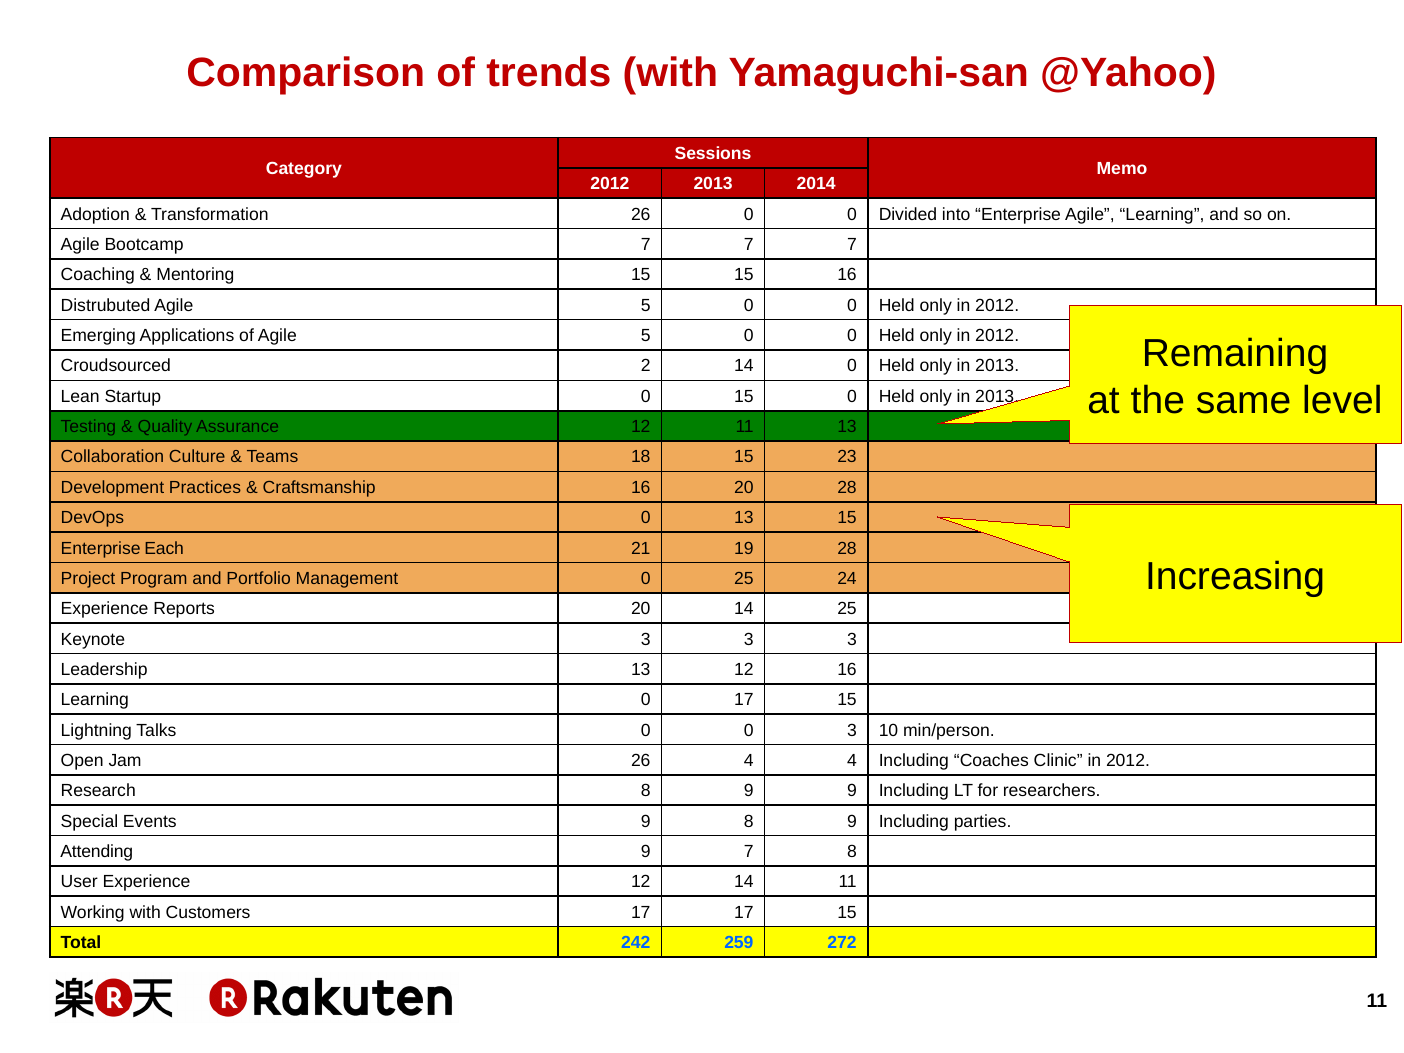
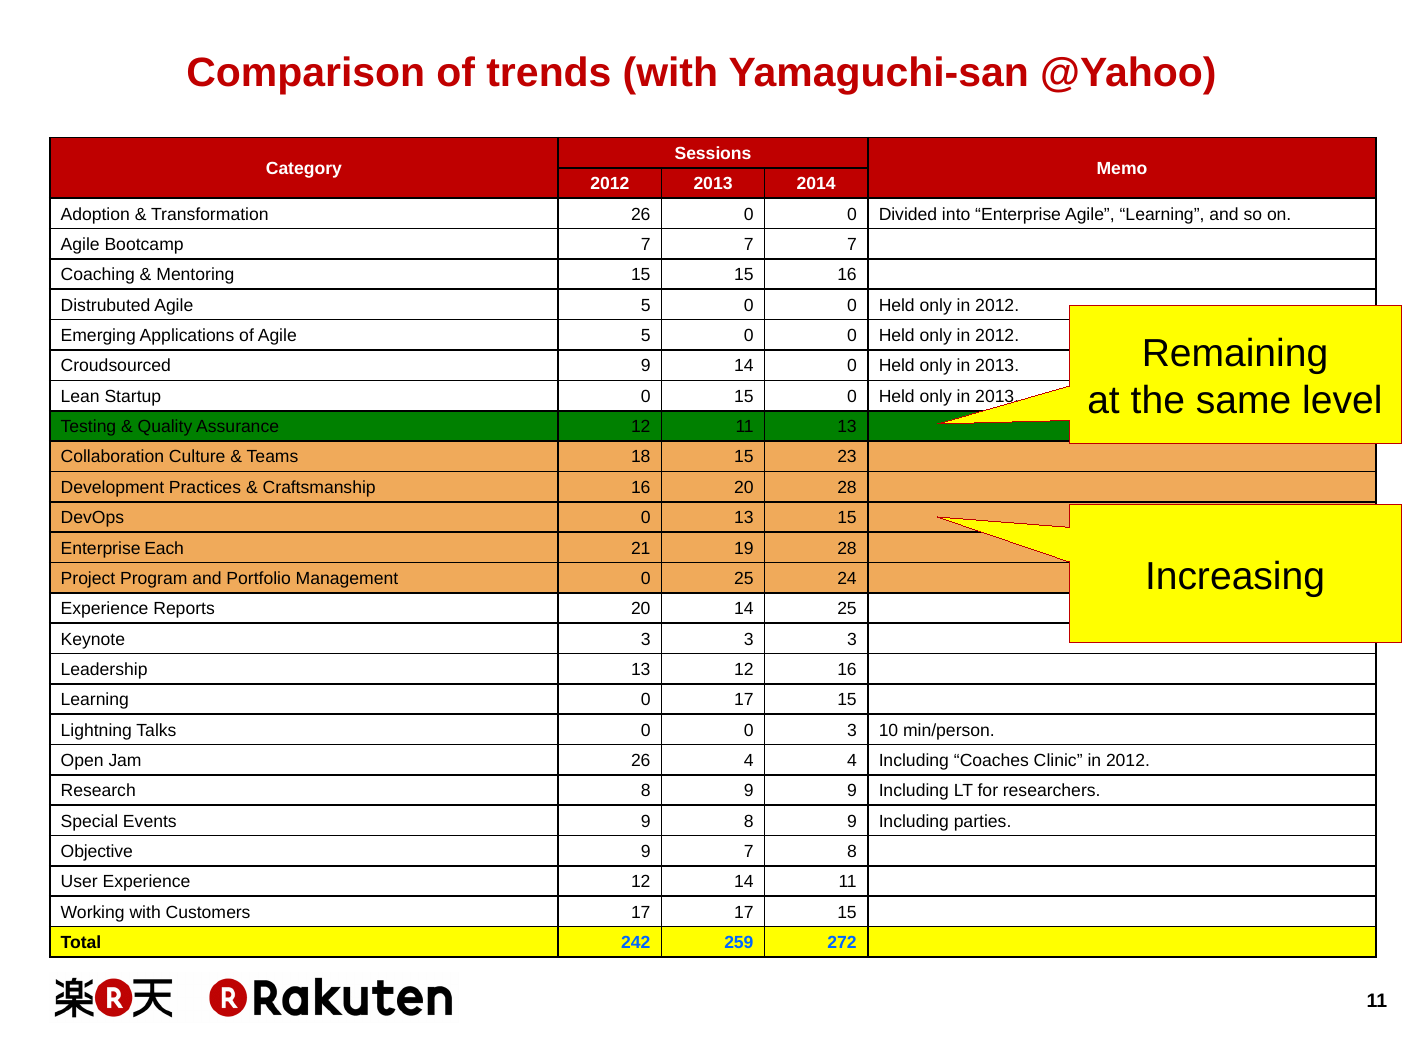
Croudsourced 2: 2 -> 9
Attending: Attending -> Objective
